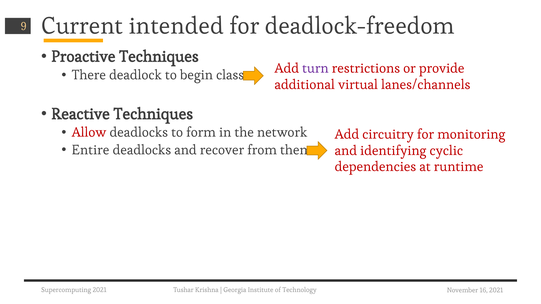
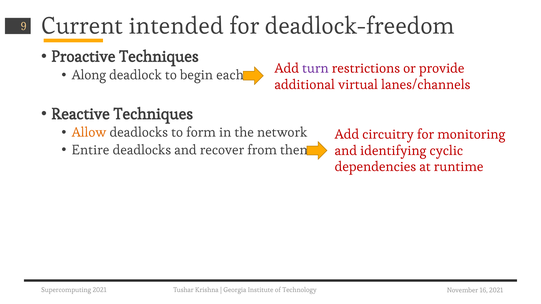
There: There -> Along
class: class -> each
Allow colour: red -> orange
